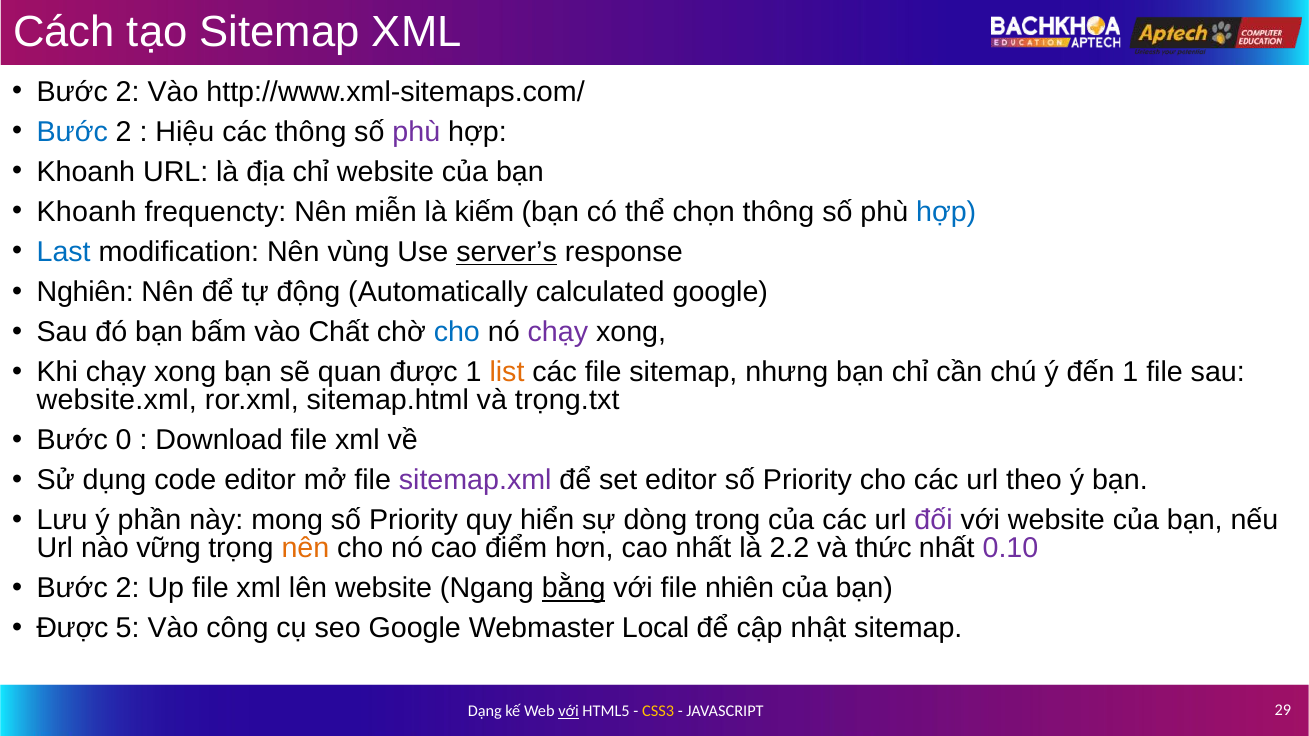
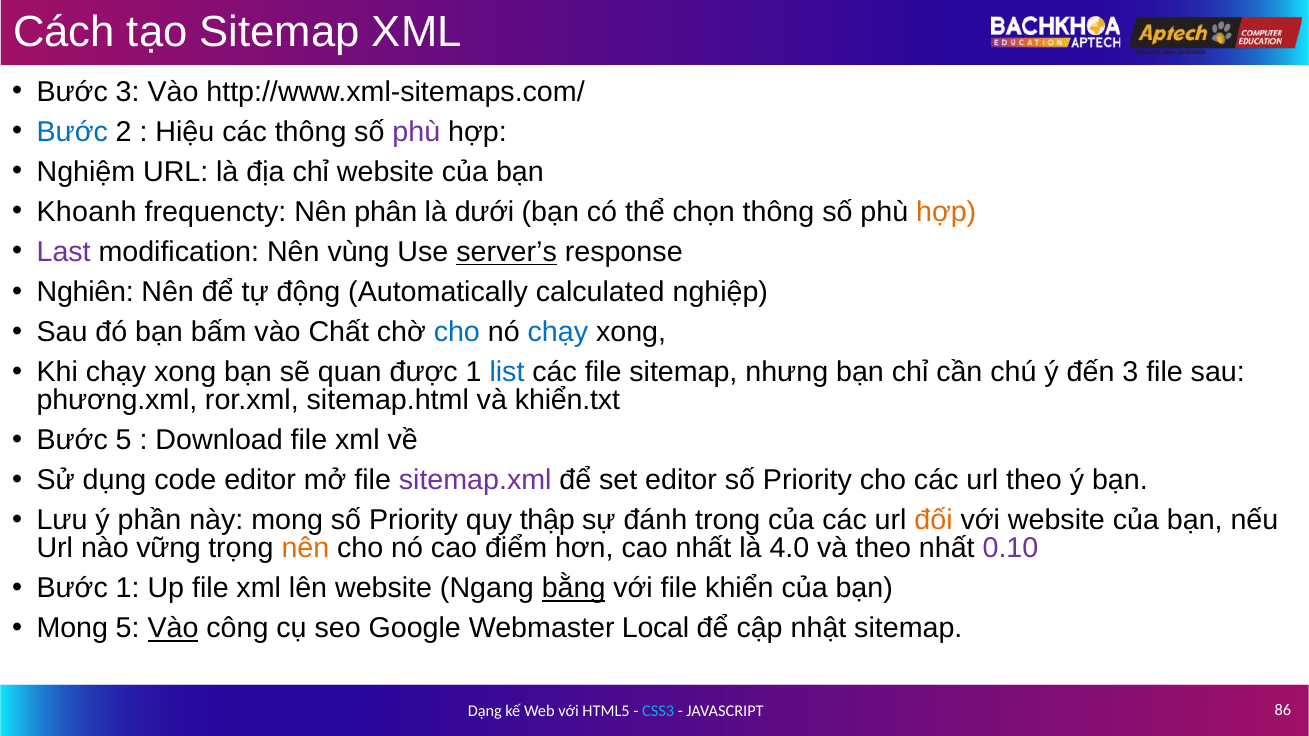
2 at (128, 92): 2 -> 3
Khoanh at (86, 172): Khoanh -> Nghiệm
miễn: miễn -> phân
kiếm: kiếm -> dưới
hợp at (946, 212) colour: blue -> orange
Last colour: blue -> purple
calculated google: google -> nghiệp
chạy at (558, 333) colour: purple -> blue
list colour: orange -> blue
đến 1: 1 -> 3
website.xml: website.xml -> phương.xml
trọng.txt: trọng.txt -> khiển.txt
Bước 0: 0 -> 5
hiển: hiển -> thập
dòng: dòng -> đánh
đối colour: purple -> orange
2.2: 2.2 -> 4.0
và thức: thức -> theo
2 at (128, 589): 2 -> 1
nhiên: nhiên -> khiển
Được at (72, 629): Được -> Mong
Vào at (173, 629) underline: none -> present
với at (569, 711) underline: present -> none
CSS3 colour: yellow -> light blue
29: 29 -> 86
